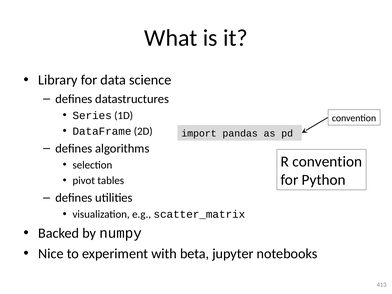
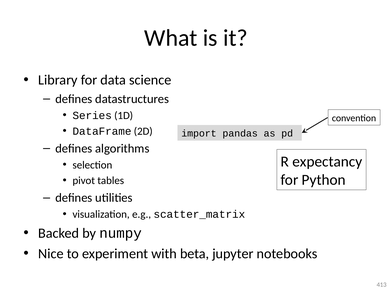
R convention: convention -> expectancy
